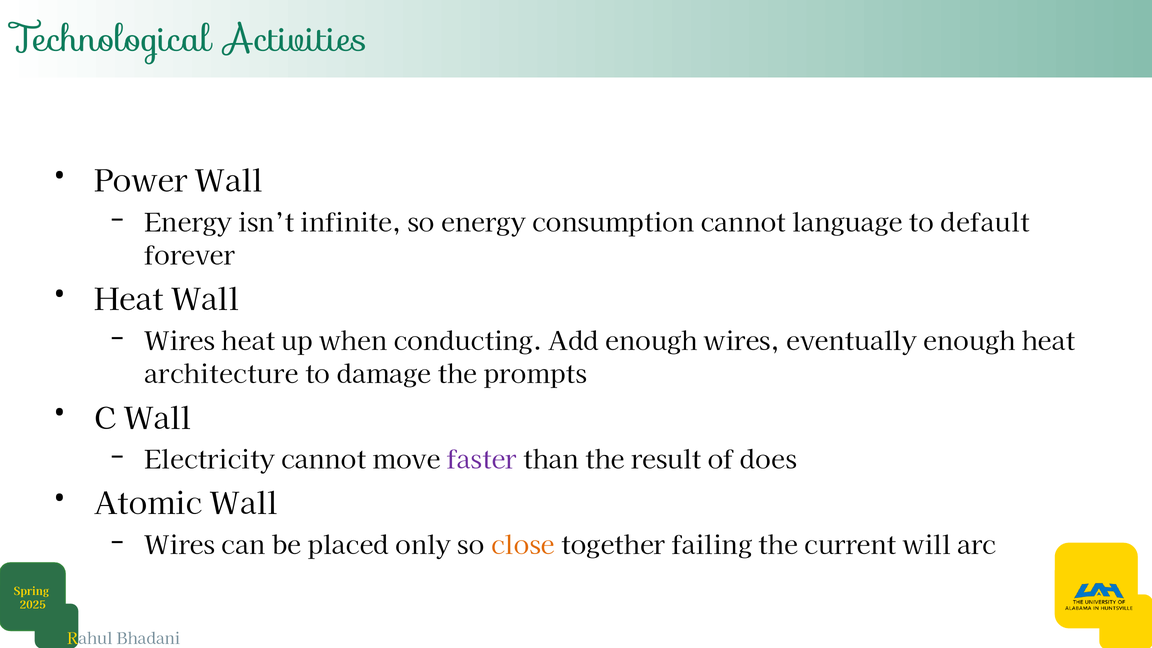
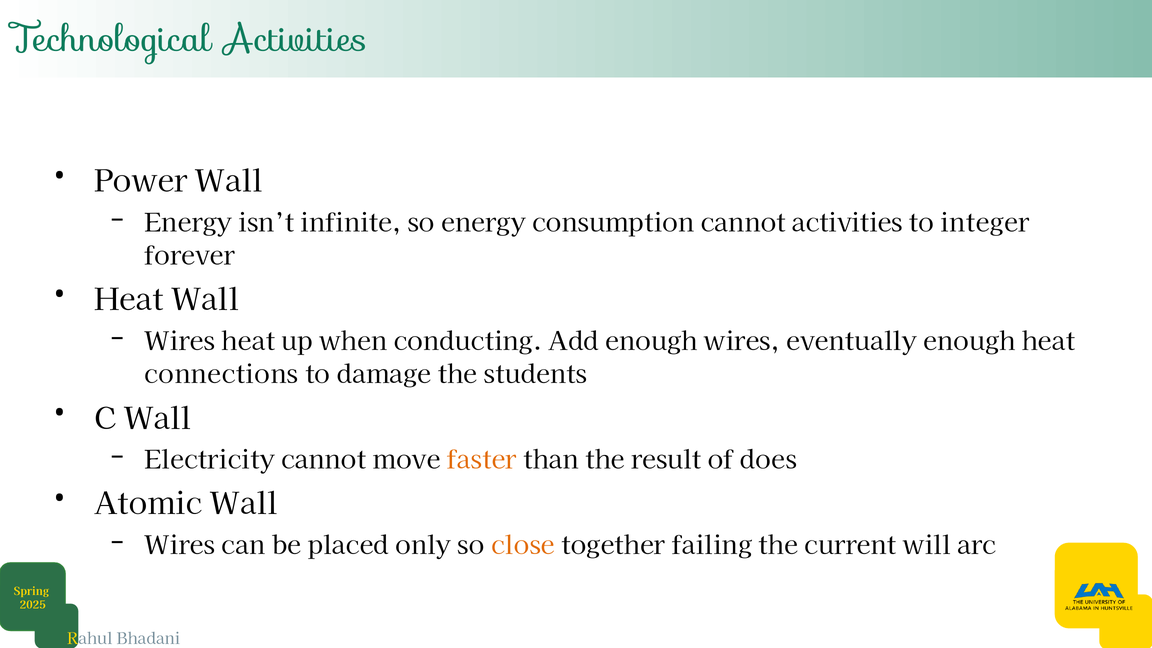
cannot language: language -> activities
default: default -> integer
architecture: architecture -> connections
prompts: prompts -> students
faster colour: purple -> orange
